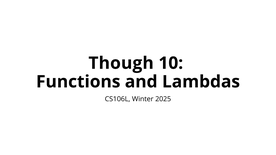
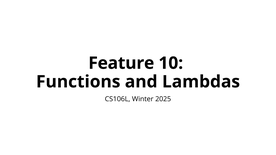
Though: Though -> Feature
